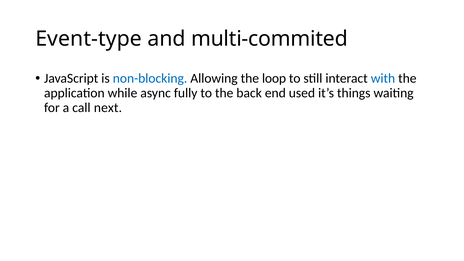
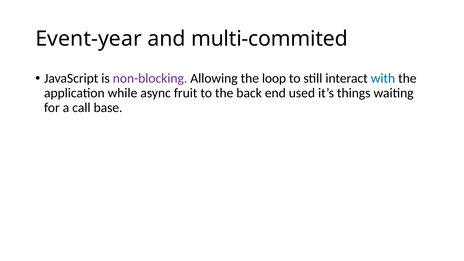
Event-type: Event-type -> Event-year
non-blocking colour: blue -> purple
fully: fully -> fruit
next: next -> base
